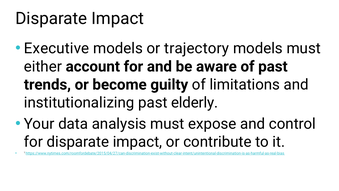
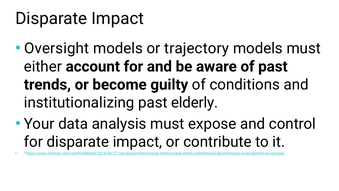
Executive: Executive -> Oversight
limitations: limitations -> conditions
